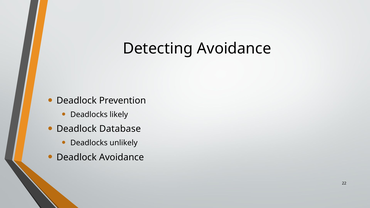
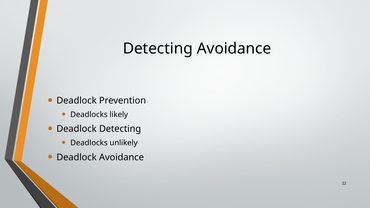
Deadlock Database: Database -> Detecting
